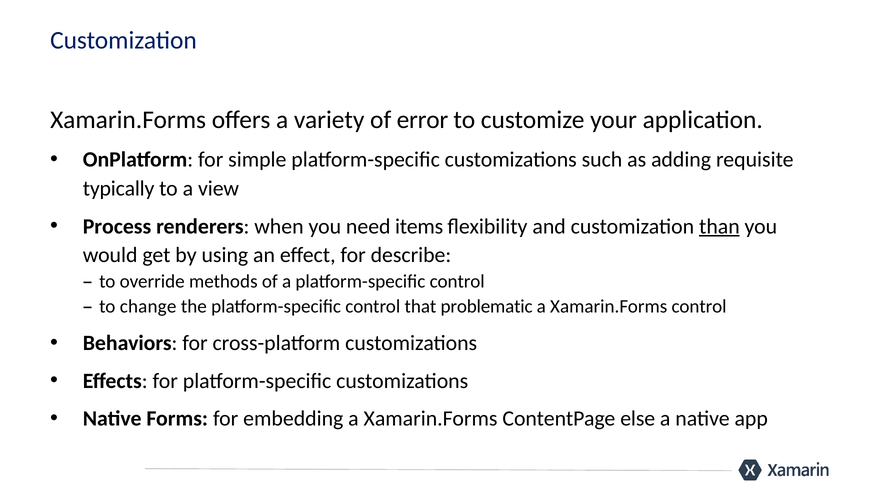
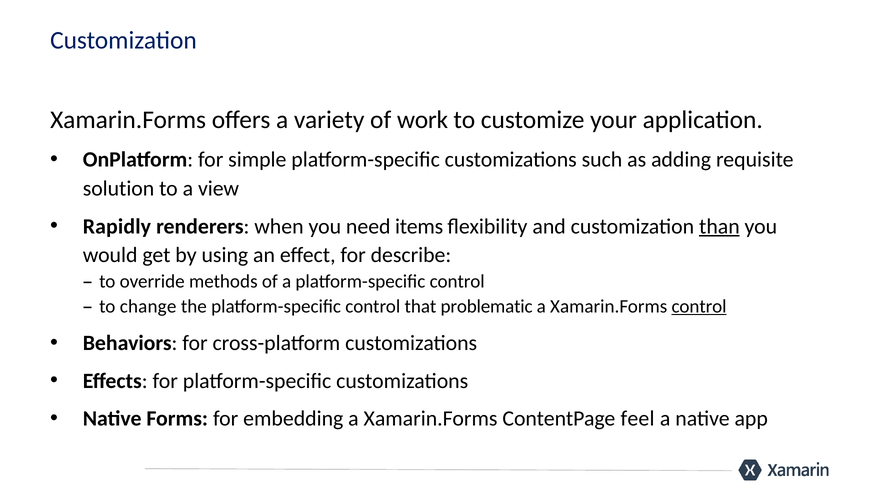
error: error -> work
typically: typically -> solution
Process: Process -> Rapidly
control at (699, 307) underline: none -> present
else: else -> feel
